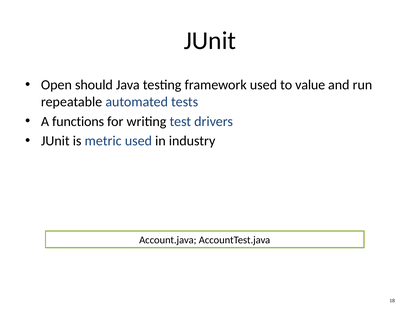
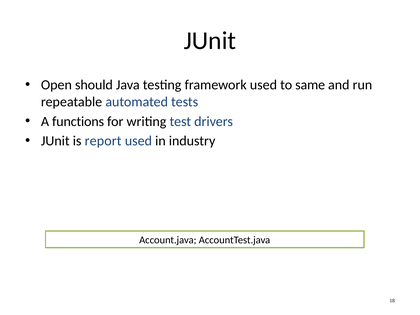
value: value -> same
metric: metric -> report
